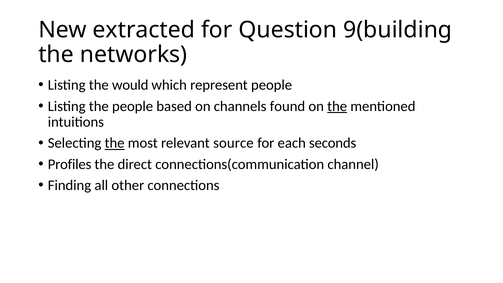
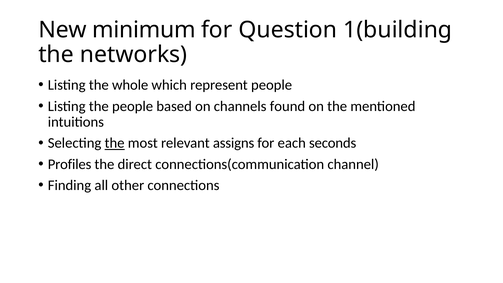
extracted: extracted -> minimum
9(building: 9(building -> 1(building
would: would -> whole
the at (337, 106) underline: present -> none
source: source -> assigns
